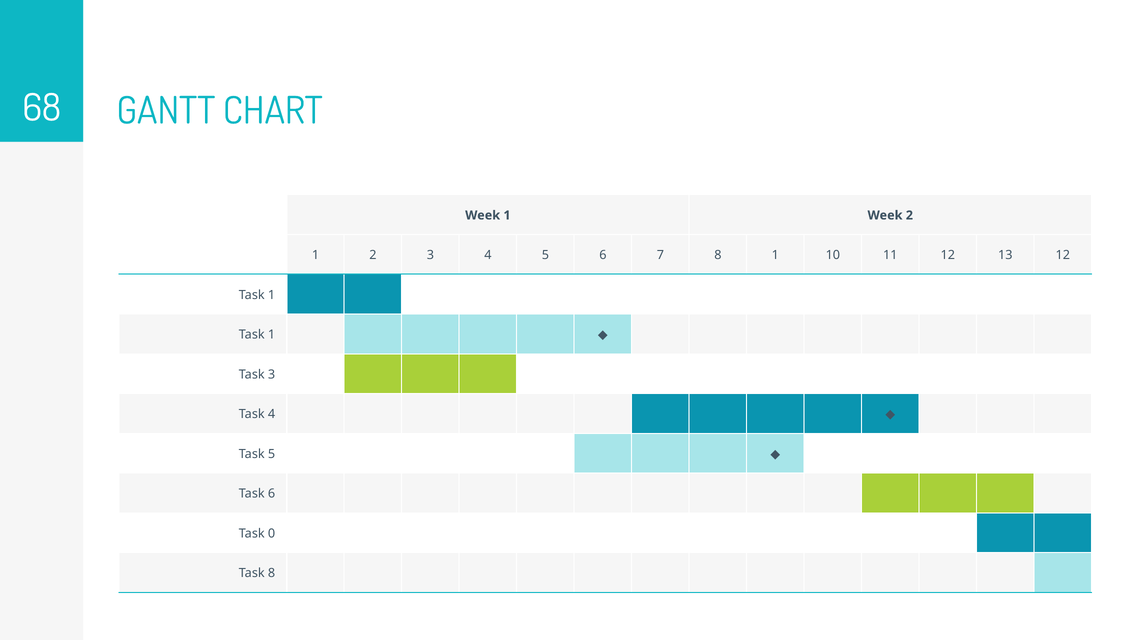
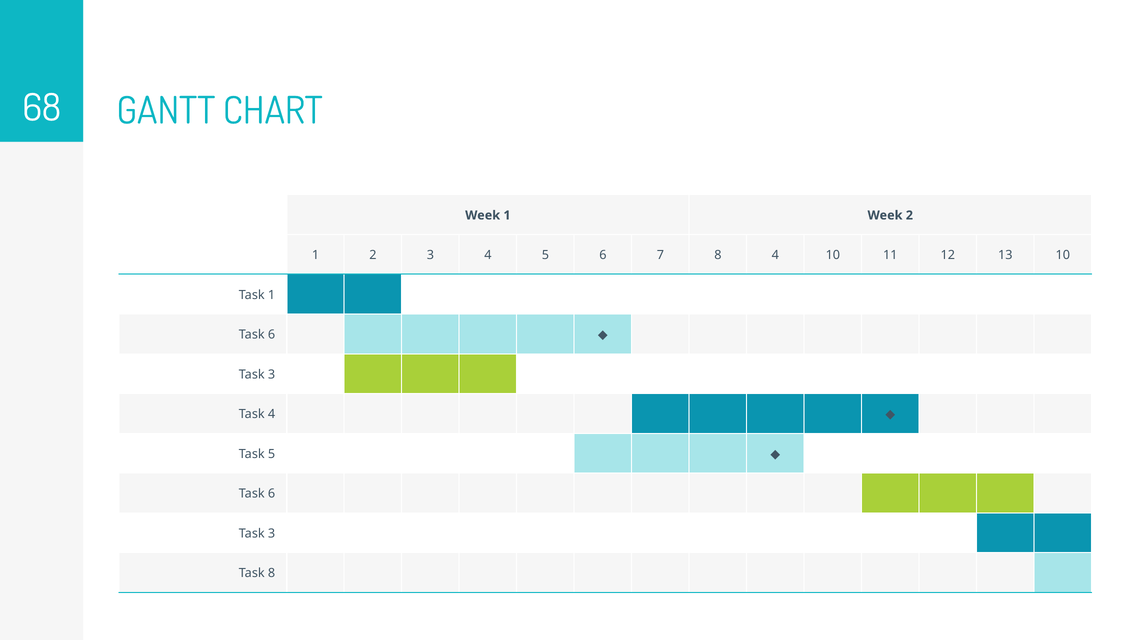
8 1: 1 -> 4
13 12: 12 -> 10
1 at (272, 335): 1 -> 6
0 at (272, 534): 0 -> 3
